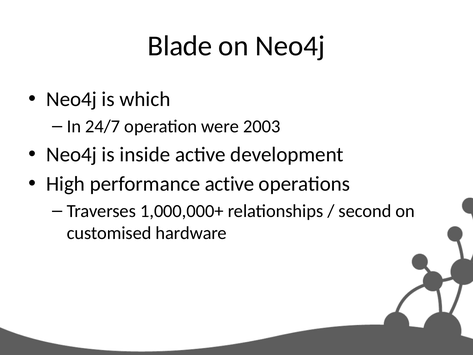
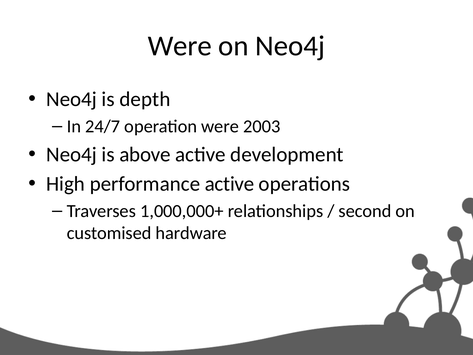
Blade at (180, 46): Blade -> Were
which: which -> depth
inside: inside -> above
